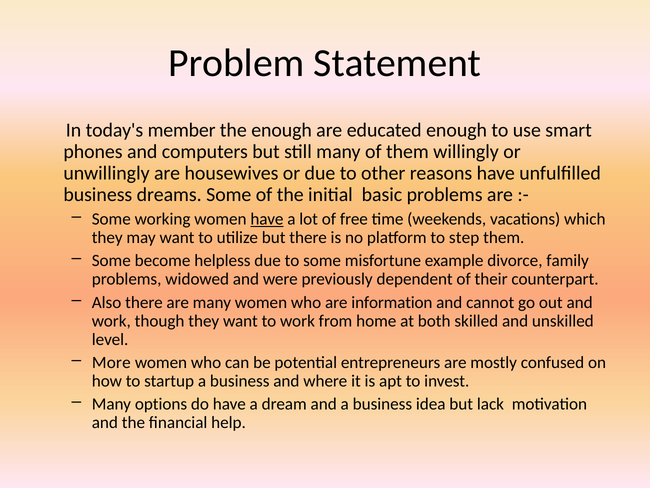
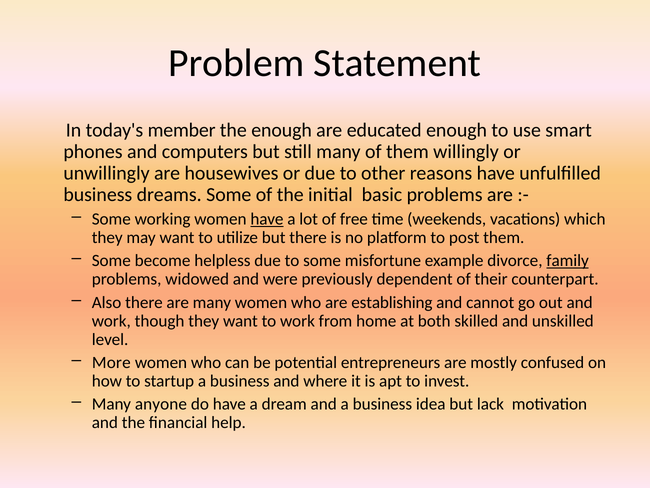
step: step -> post
family underline: none -> present
information: information -> establishing
options: options -> anyone
